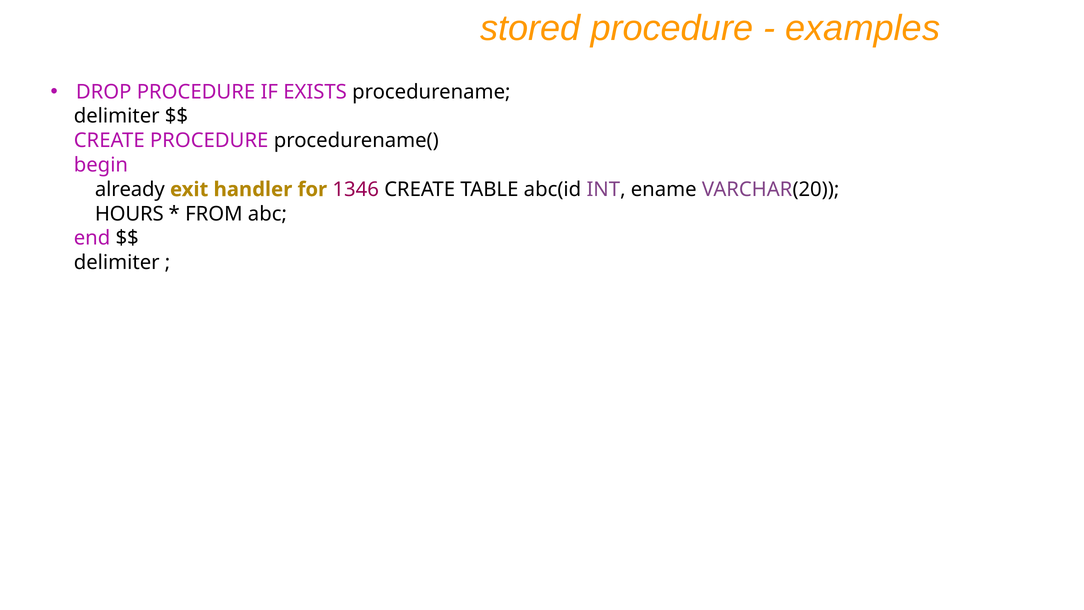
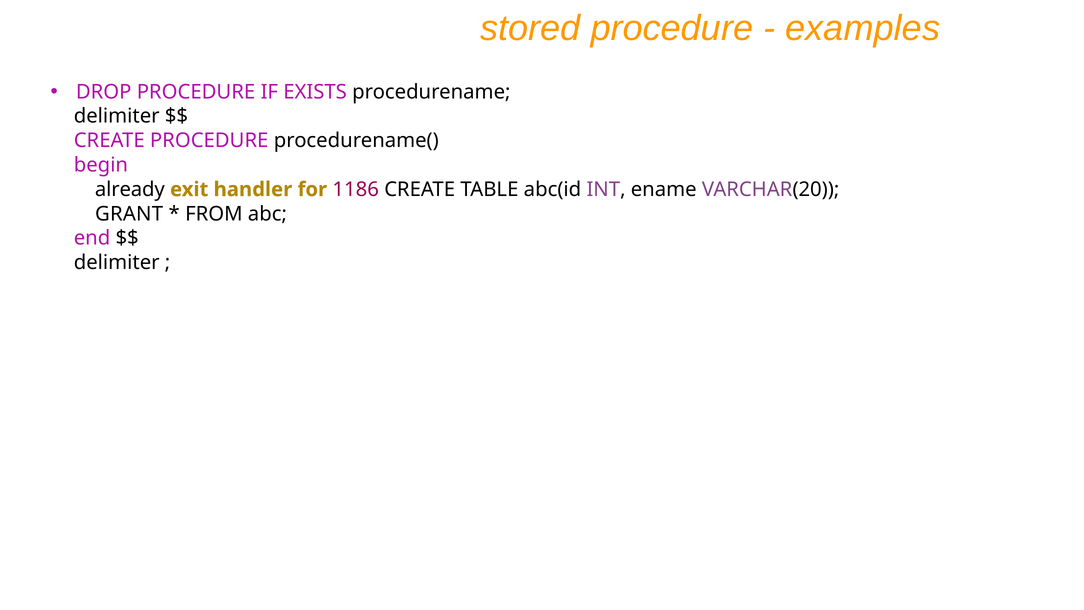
1346: 1346 -> 1186
HOURS: HOURS -> GRANT
